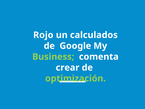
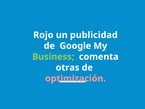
calculados: calculados -> publicidad
crear: crear -> otras
optimización colour: light green -> pink
